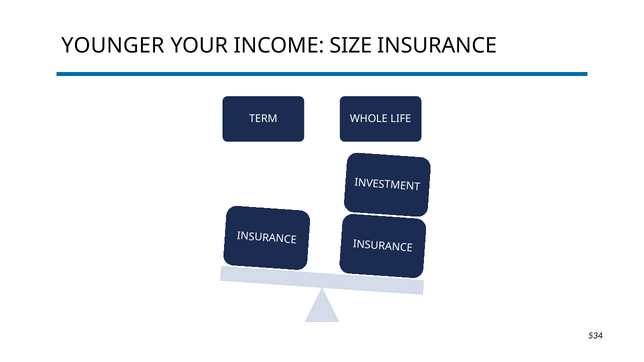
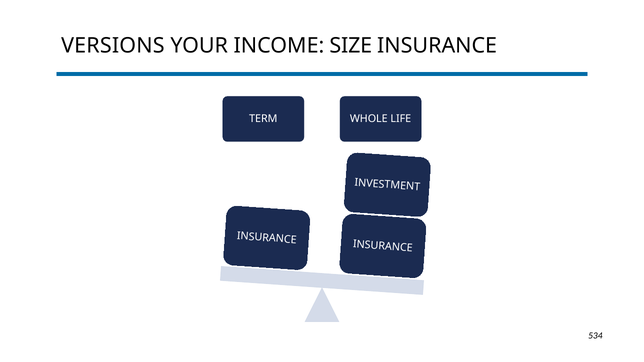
YOUNGER: YOUNGER -> VERSIONS
